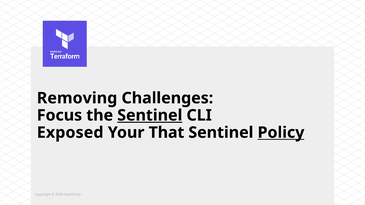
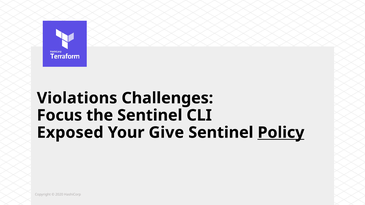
Removing: Removing -> Violations
Sentinel at (150, 115) underline: present -> none
That: That -> Give
